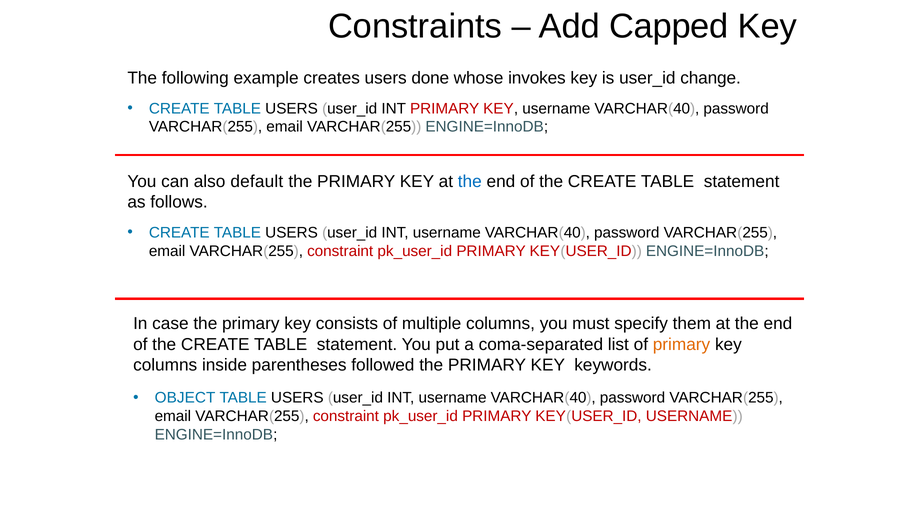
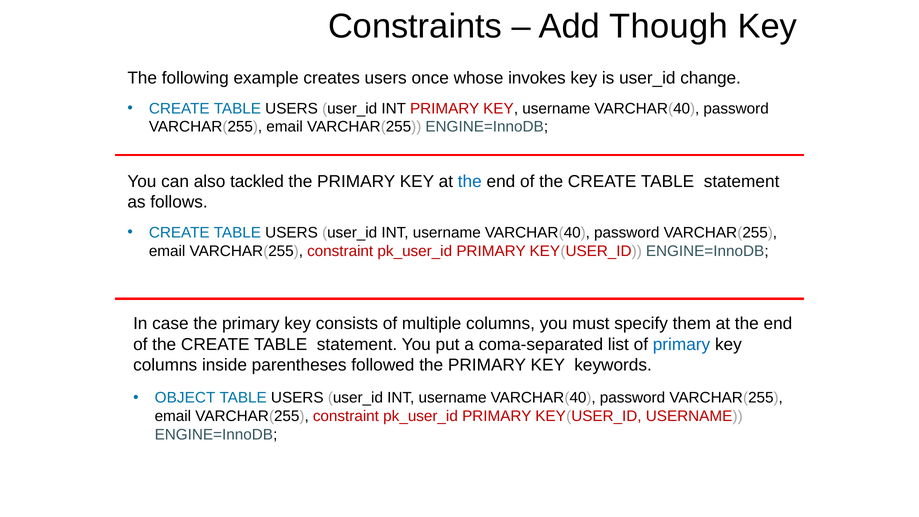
Capped: Capped -> Though
done: done -> once
default: default -> tackled
primary at (681, 344) colour: orange -> blue
